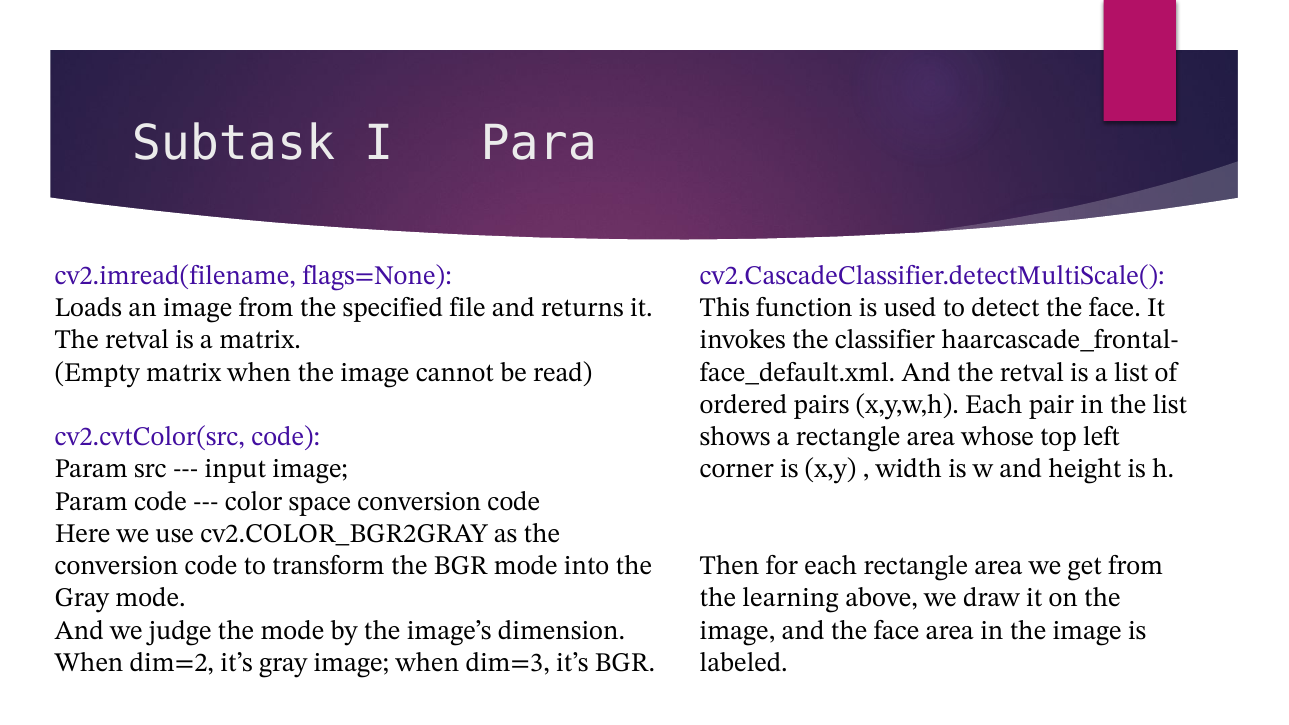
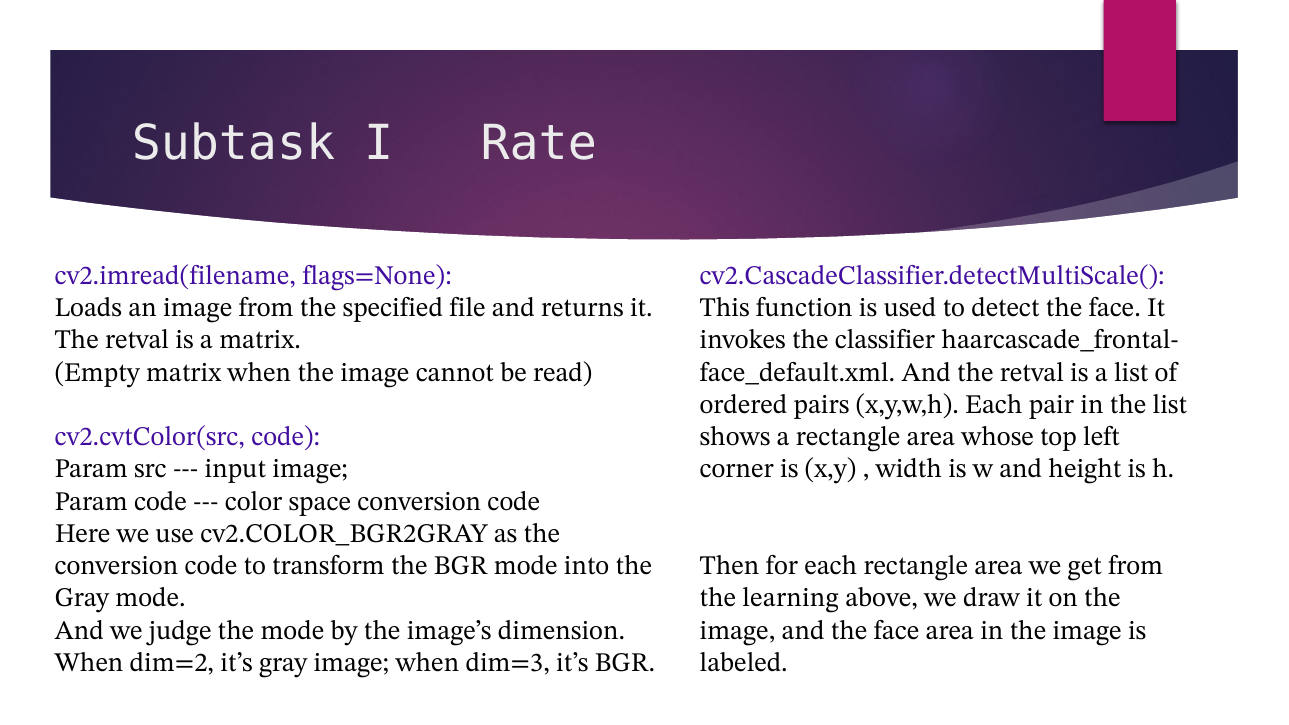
Para: Para -> Rate
